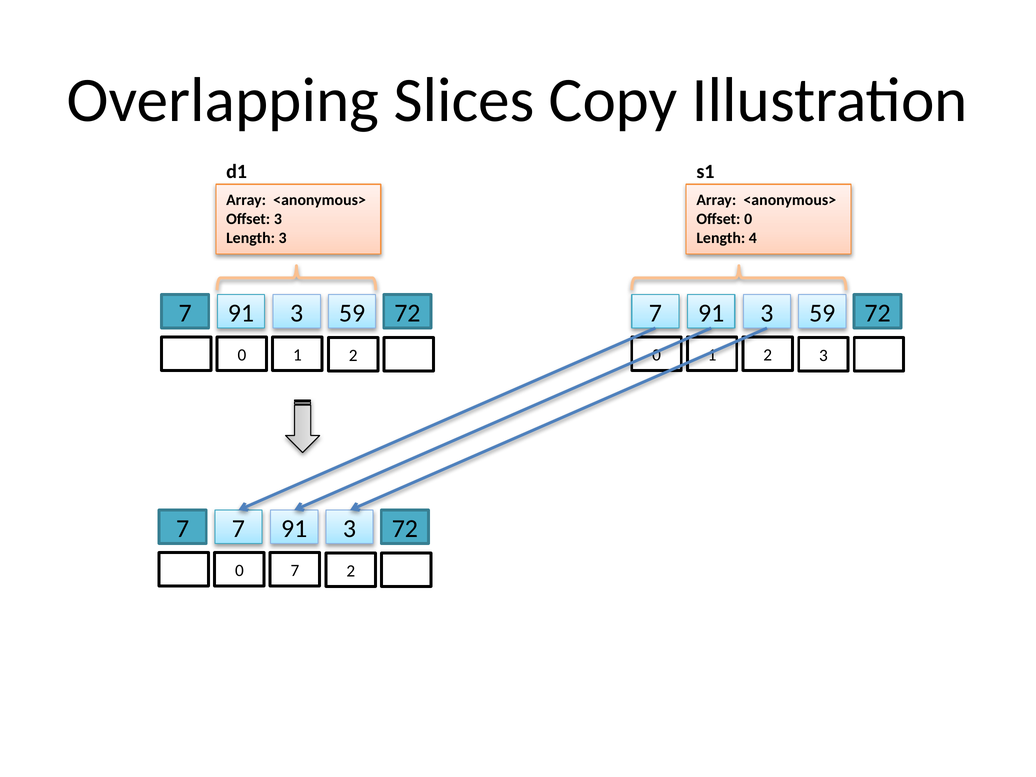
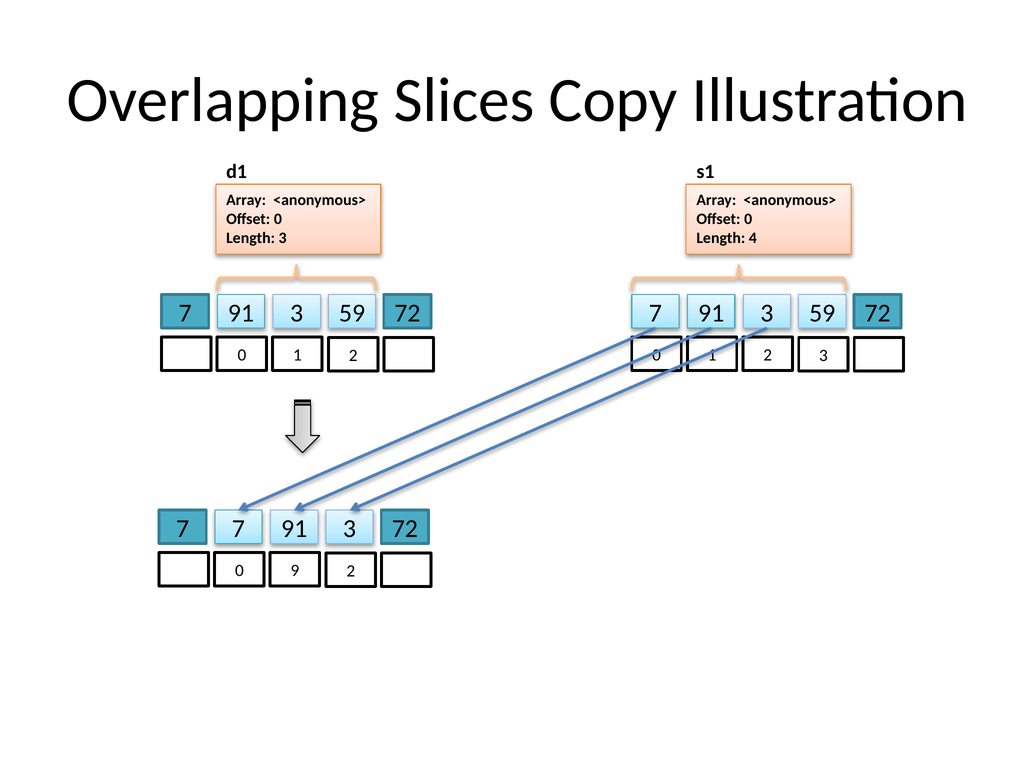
3 at (278, 219): 3 -> 0
0 7: 7 -> 9
